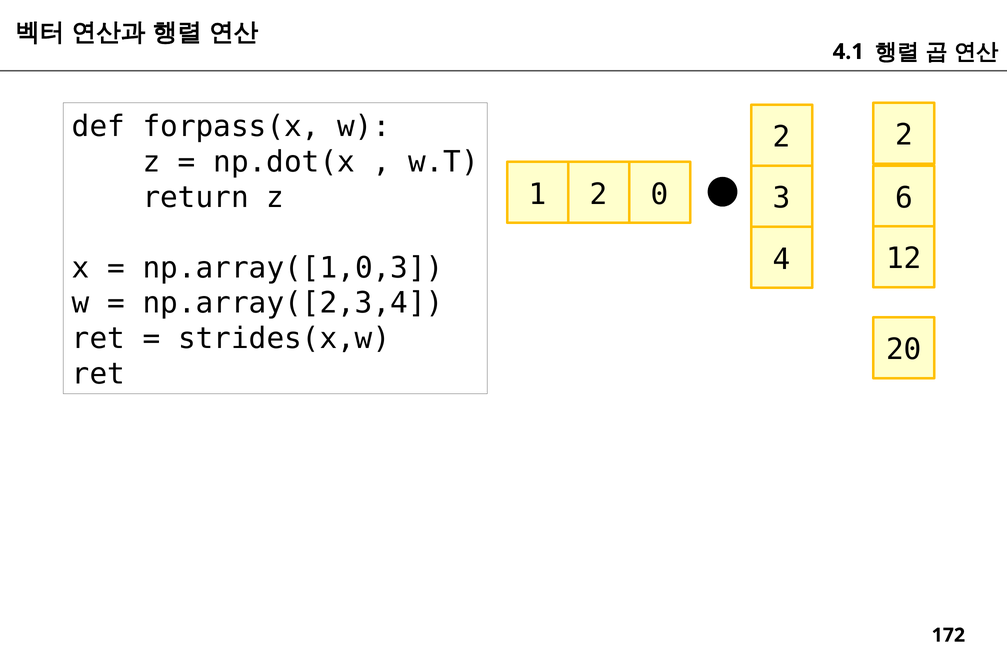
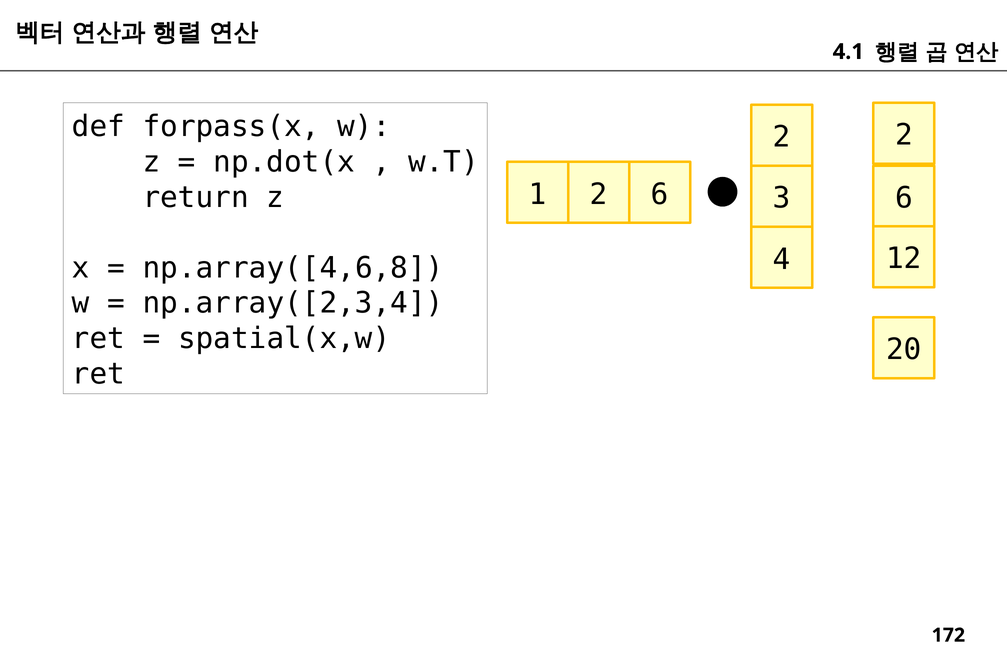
1 2 0: 0 -> 6
np.array([1,0,3: np.array([1,0,3 -> np.array([4,6,8
strides(x,w: strides(x,w -> spatial(x,w
